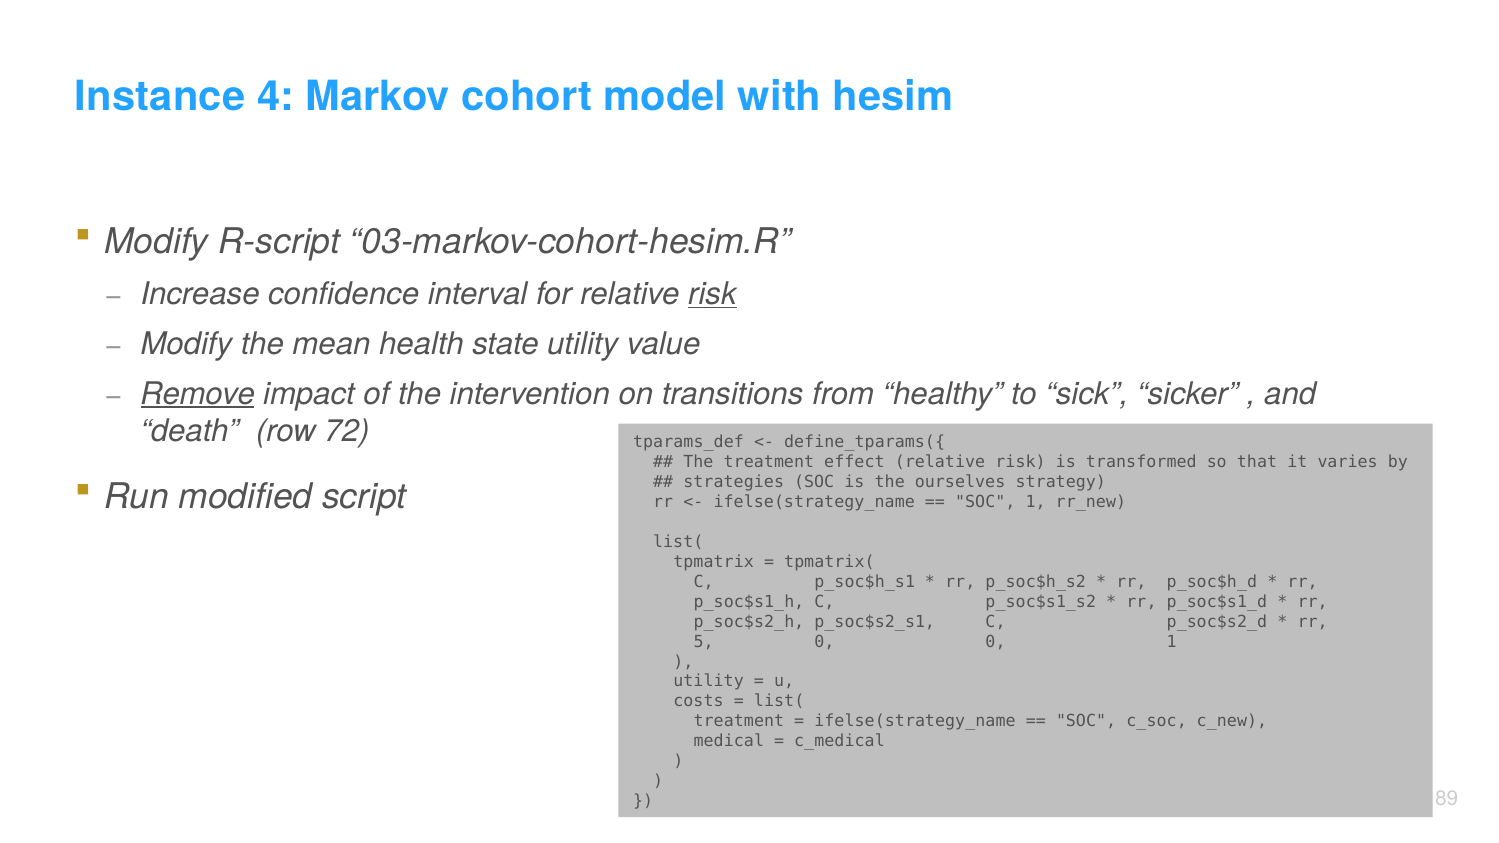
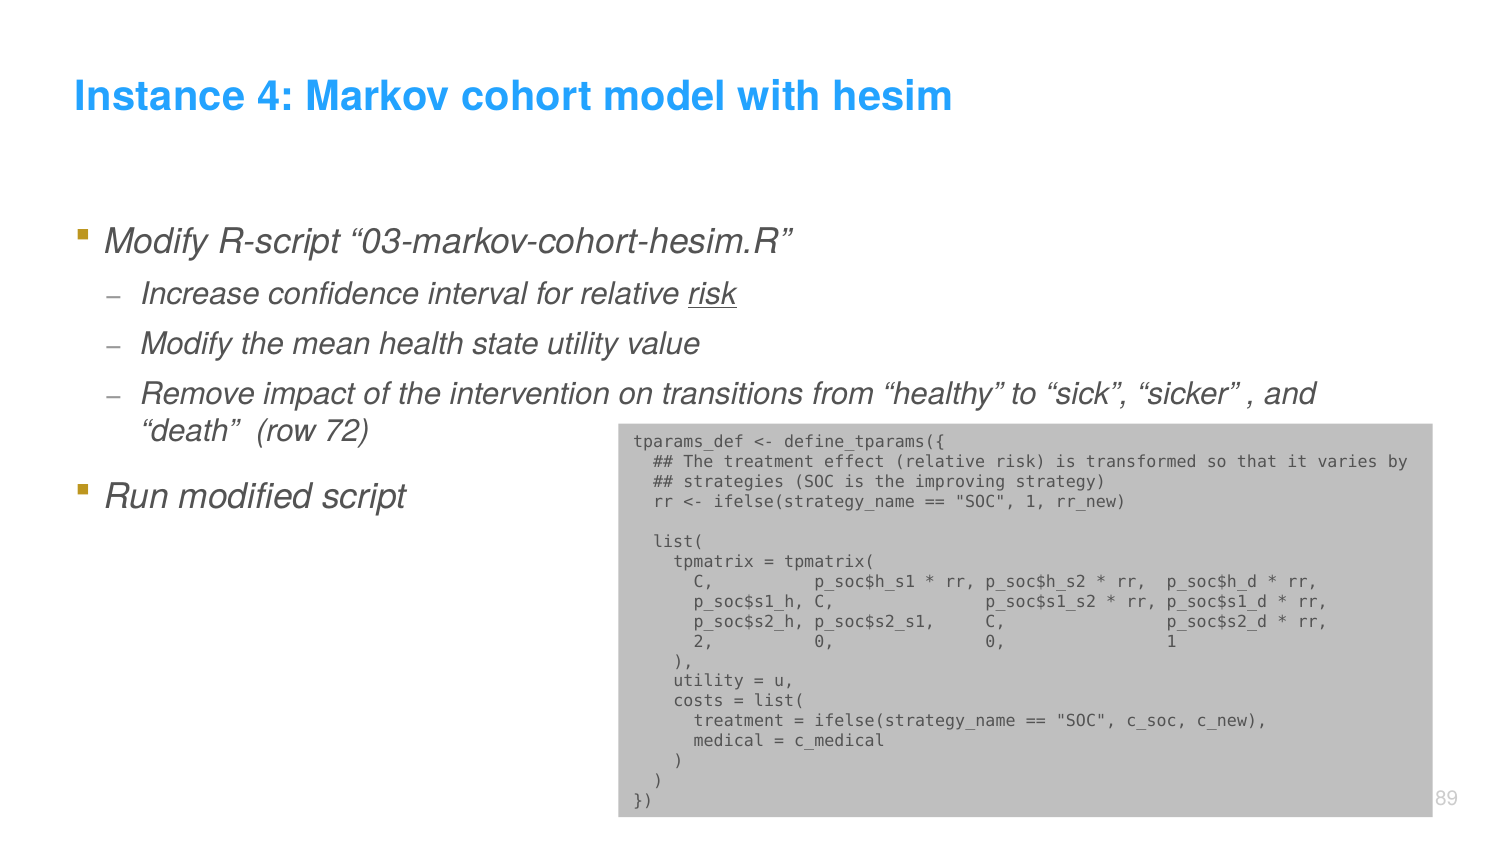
Remove underline: present -> none
ourselves: ourselves -> improving
5: 5 -> 2
